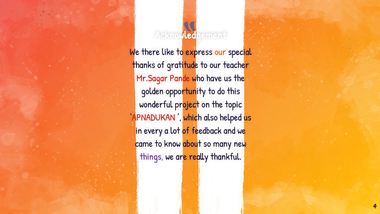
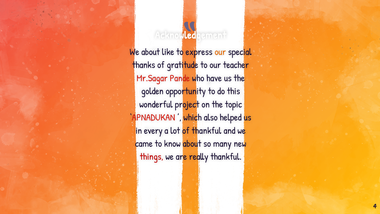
We there: there -> about
of feedback: feedback -> thankful
things colour: purple -> red
